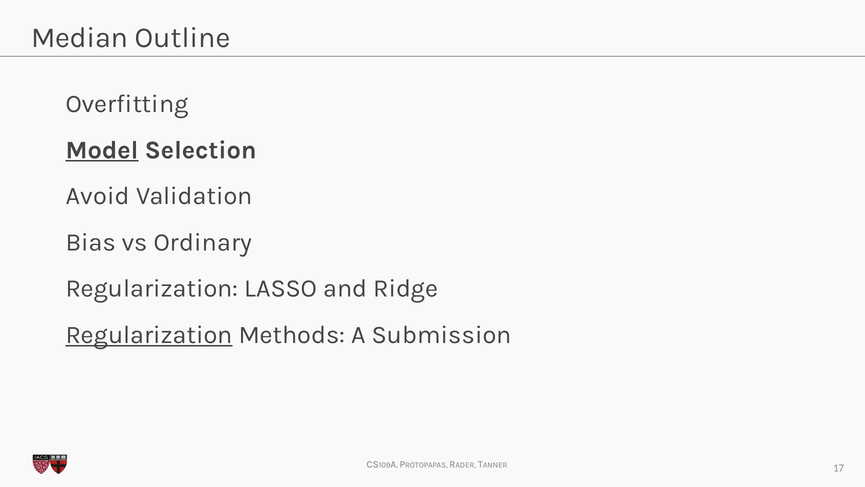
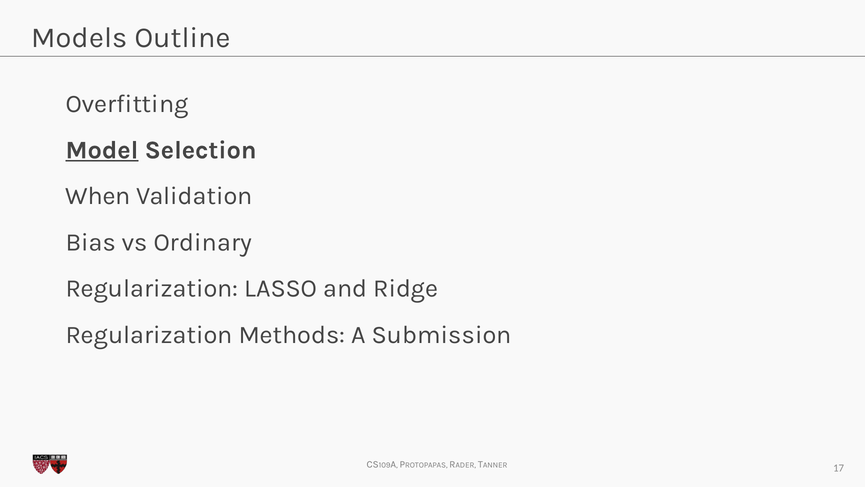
Median: Median -> Models
Avoid: Avoid -> When
Regularization at (149, 334) underline: present -> none
